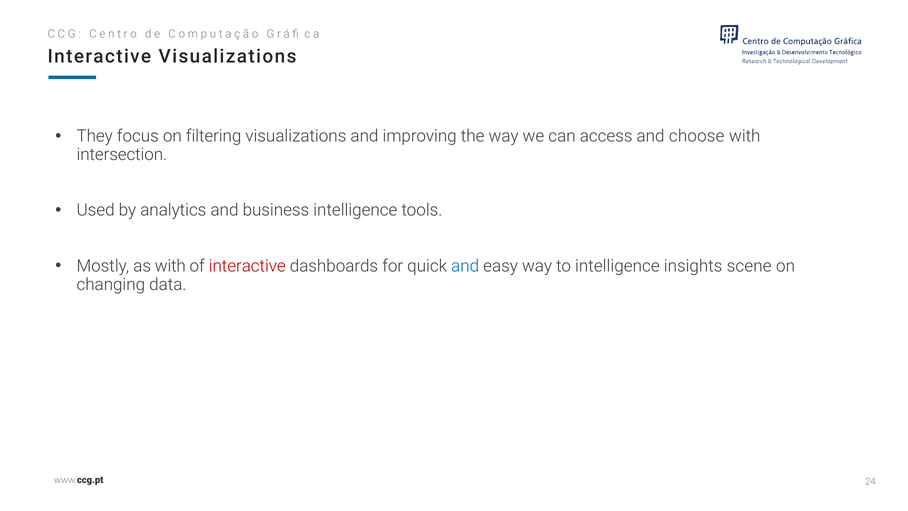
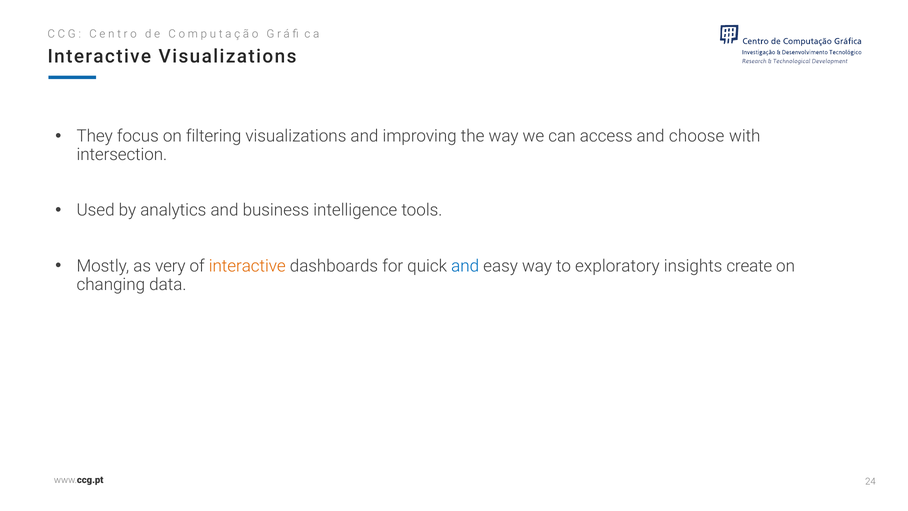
as with: with -> very
interactive at (247, 266) colour: red -> orange
to intelligence: intelligence -> exploratory
scene: scene -> create
